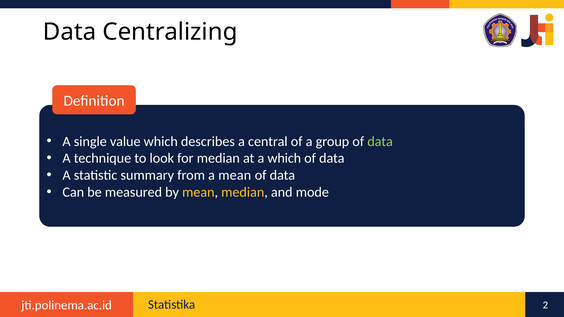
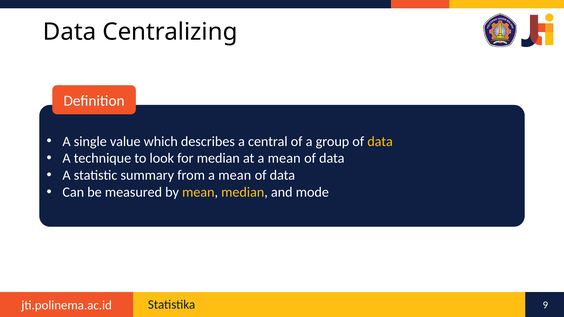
data at (380, 142) colour: light green -> yellow
at a which: which -> mean
2: 2 -> 9
